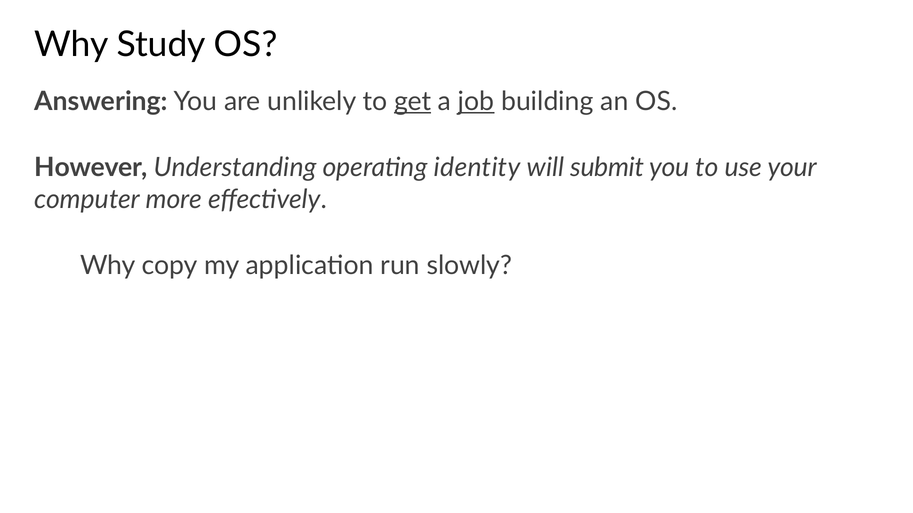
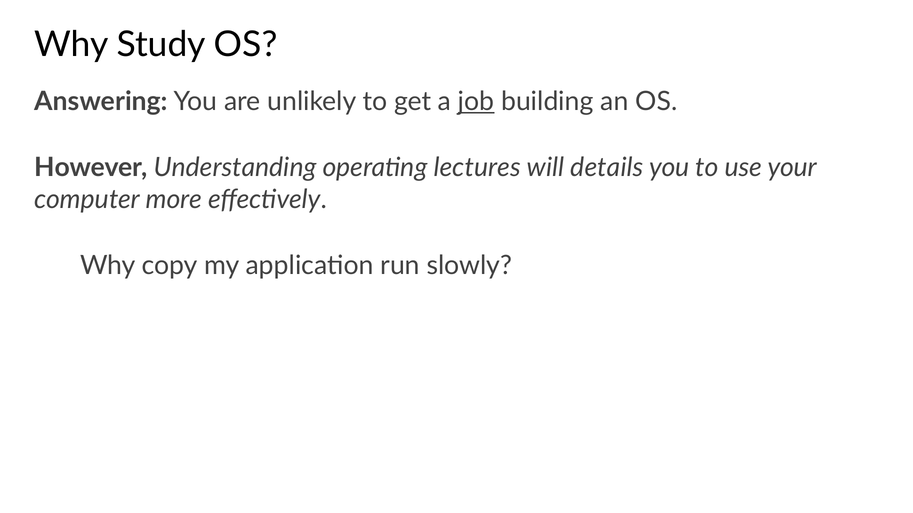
get underline: present -> none
identity: identity -> lectures
submit: submit -> details
